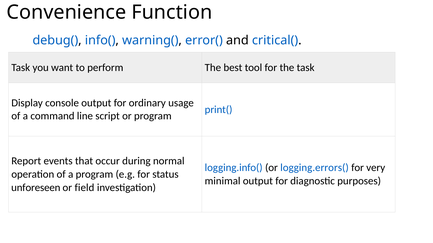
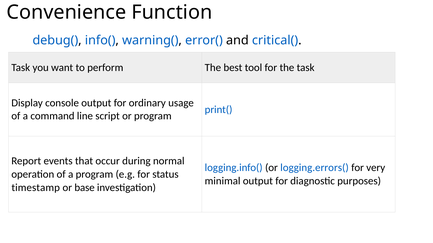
unforeseen: unforeseen -> timestamp
field: field -> base
